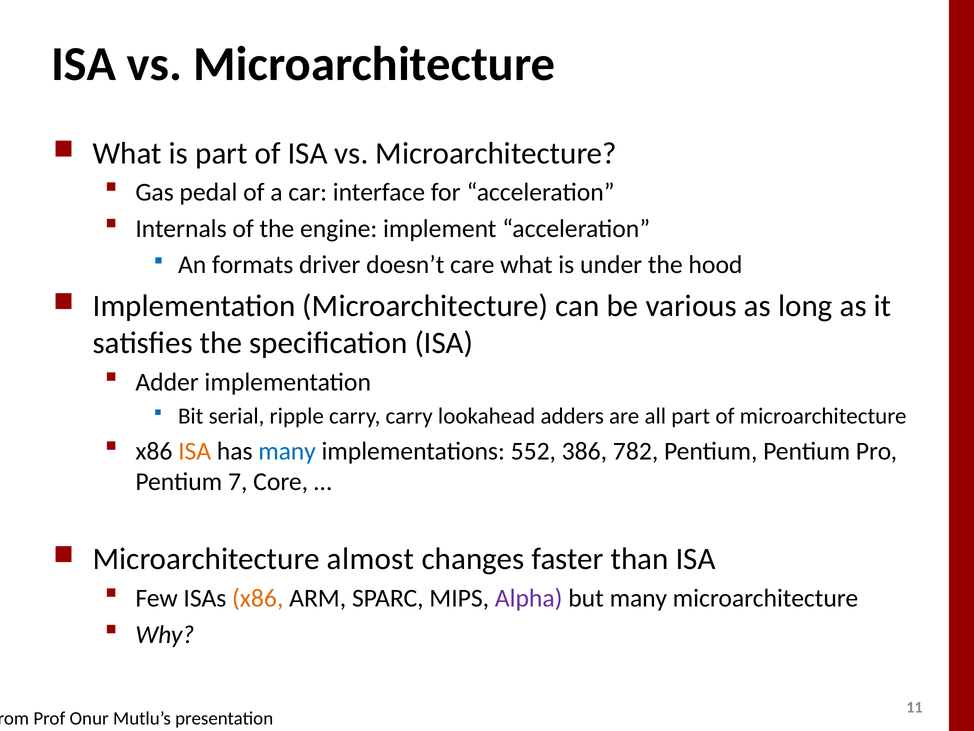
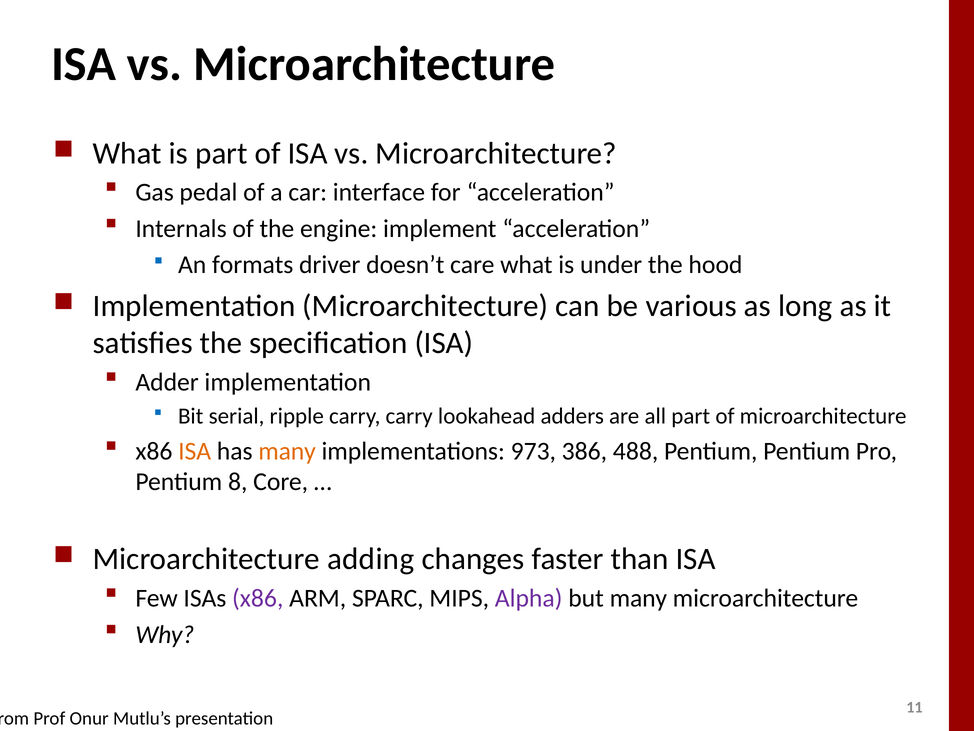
many at (287, 451) colour: blue -> orange
552: 552 -> 973
782: 782 -> 488
7: 7 -> 8
almost: almost -> adding
x86 at (258, 598) colour: orange -> purple
